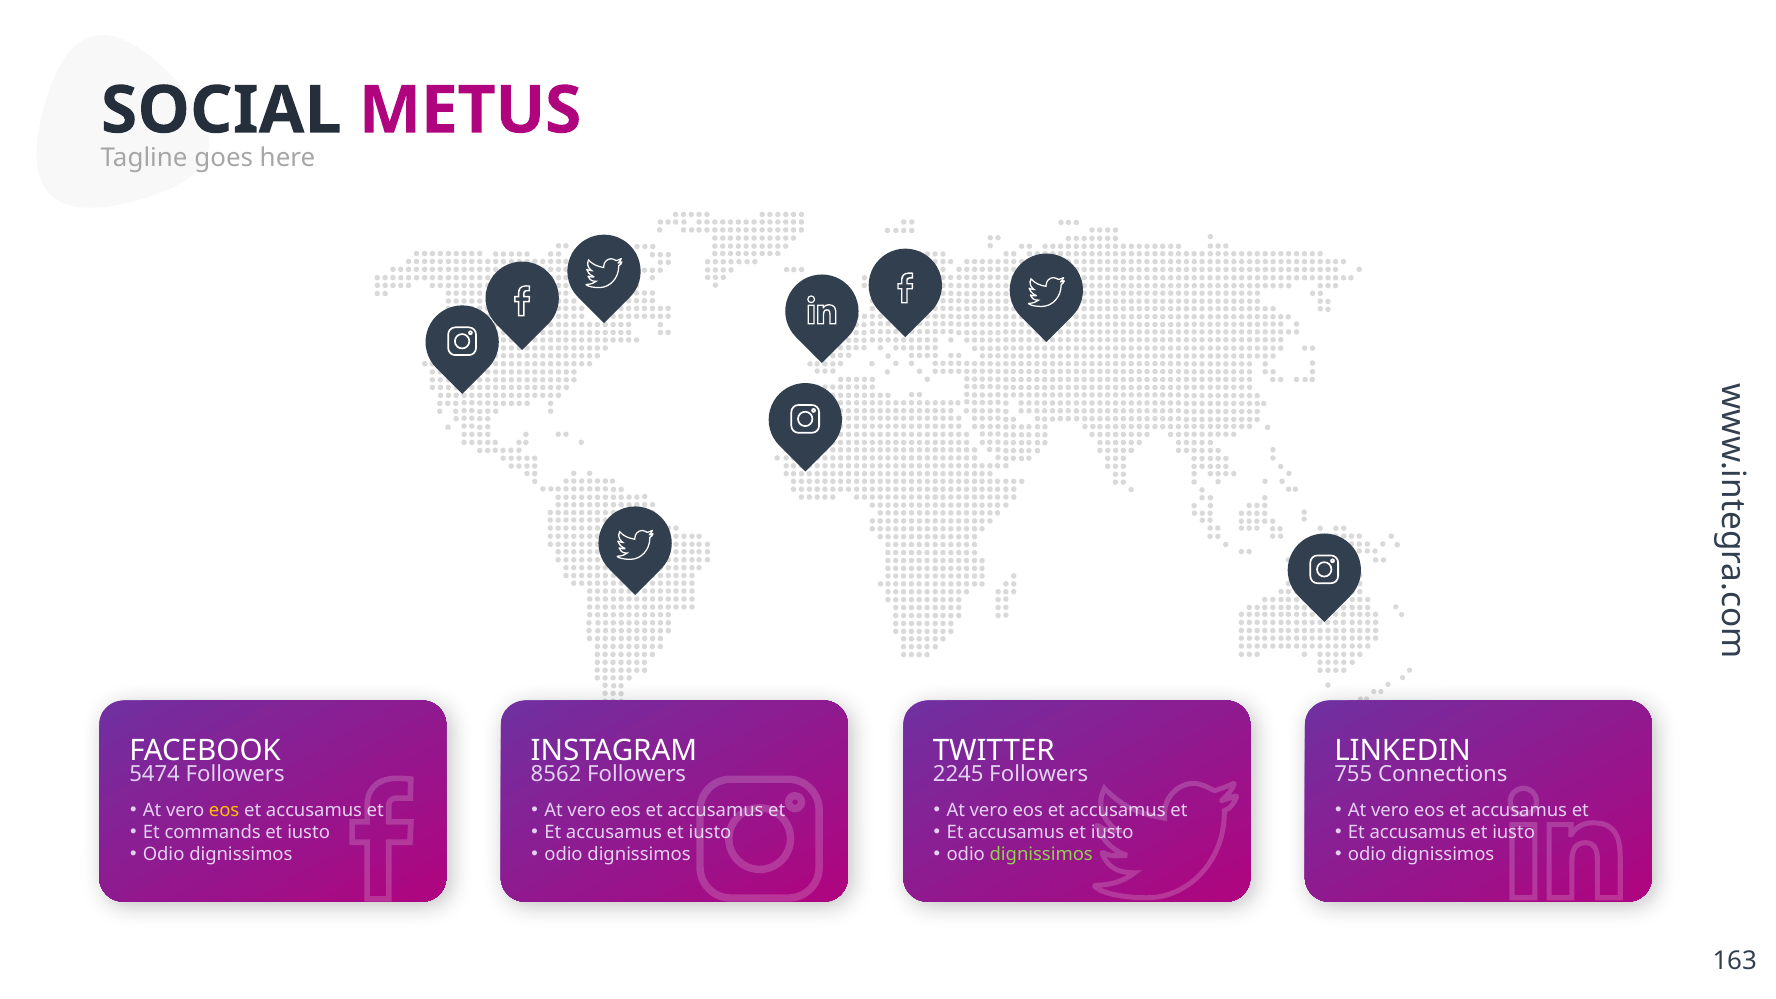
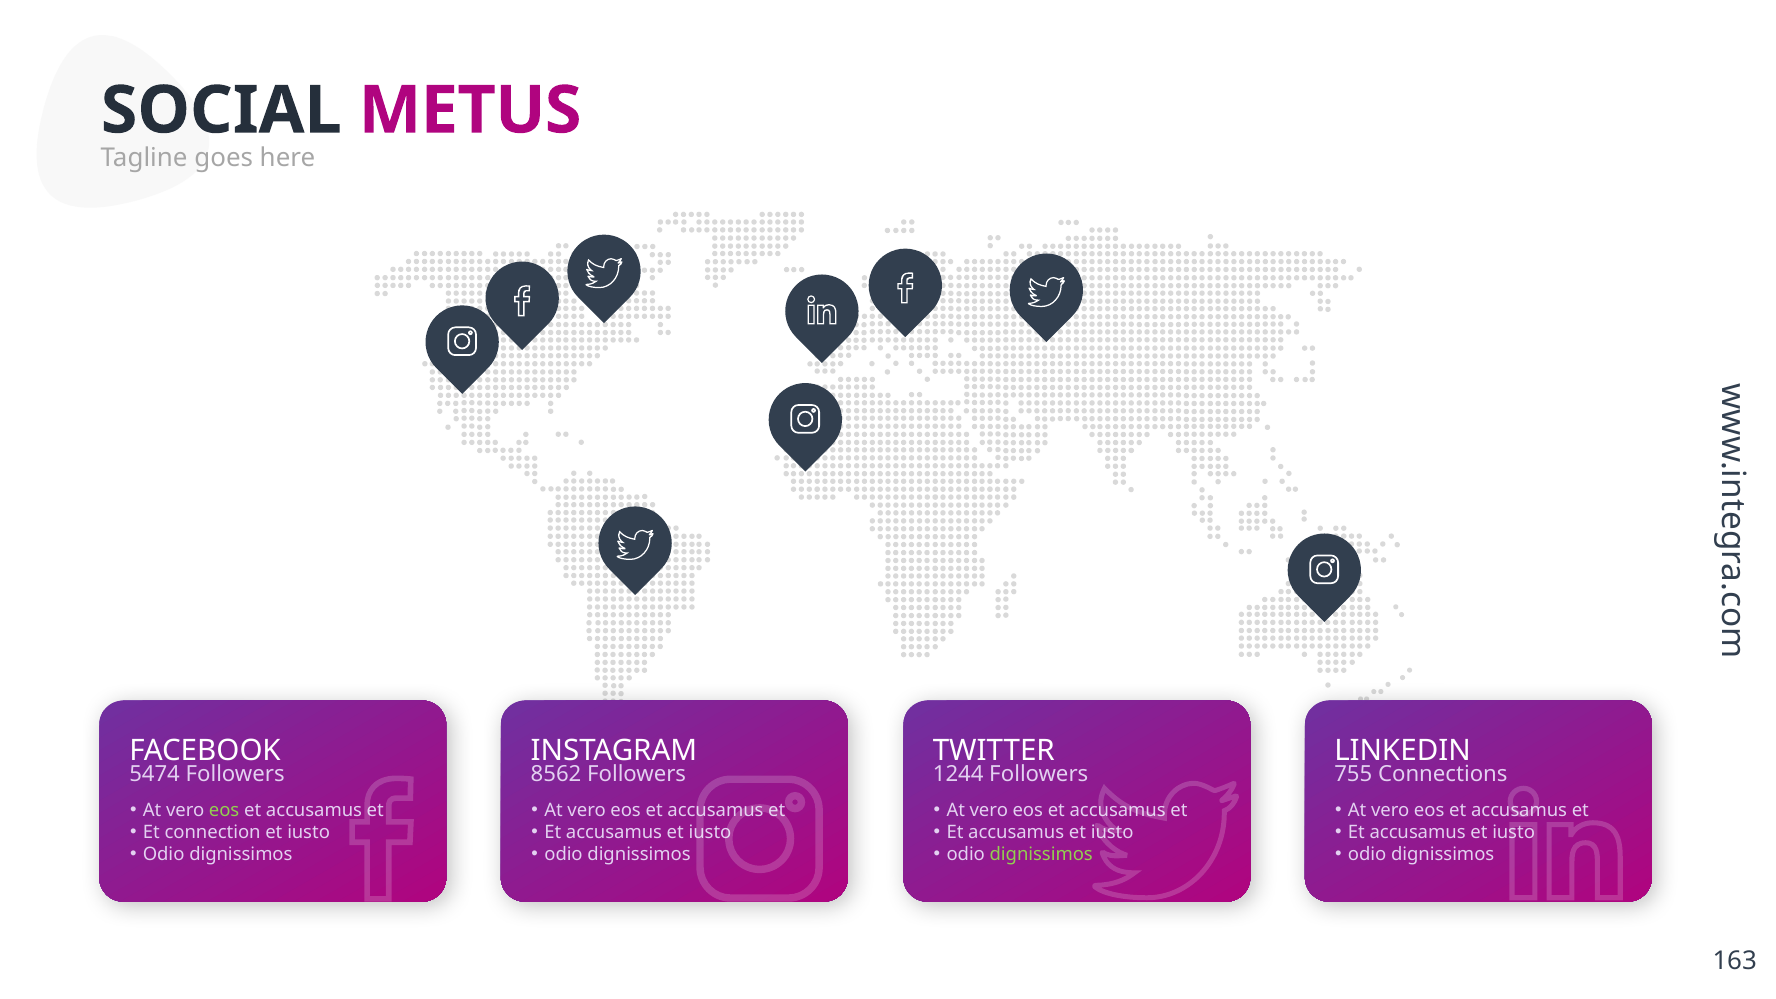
2245: 2245 -> 1244
eos at (224, 810) colour: yellow -> light green
commands: commands -> connection
